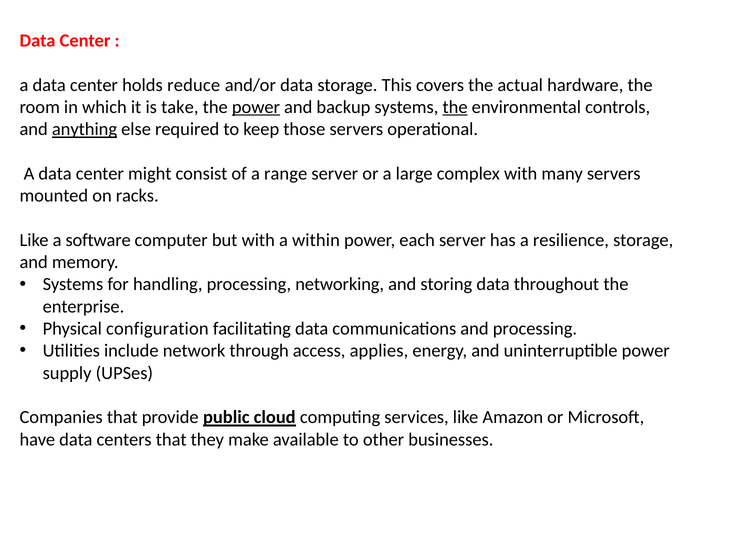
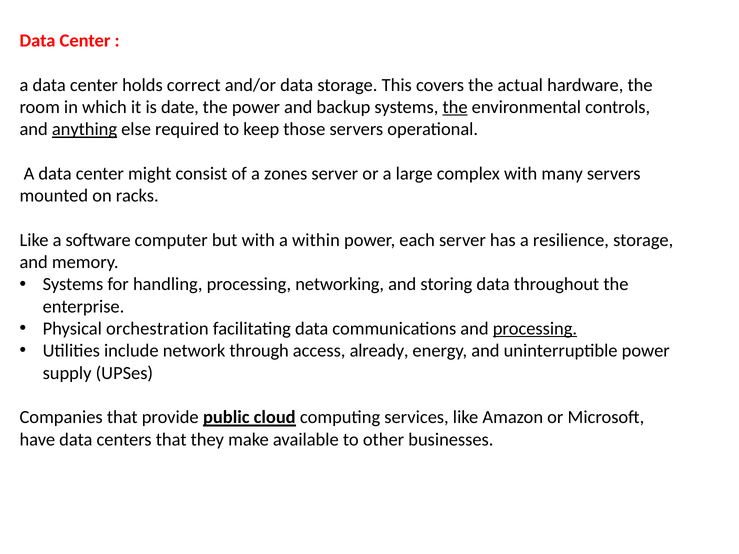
reduce: reduce -> correct
take: take -> date
power at (256, 107) underline: present -> none
range: range -> zones
configuration: configuration -> orchestration
processing at (535, 329) underline: none -> present
applies: applies -> already
